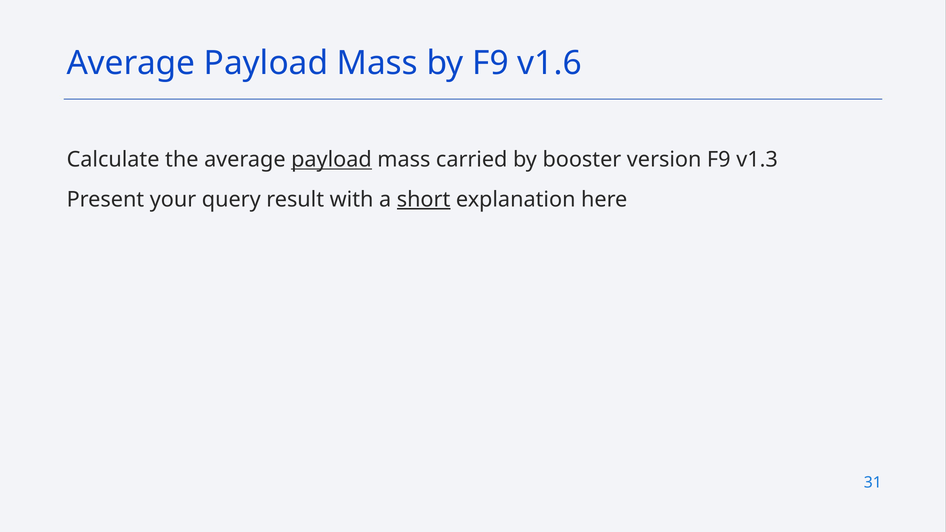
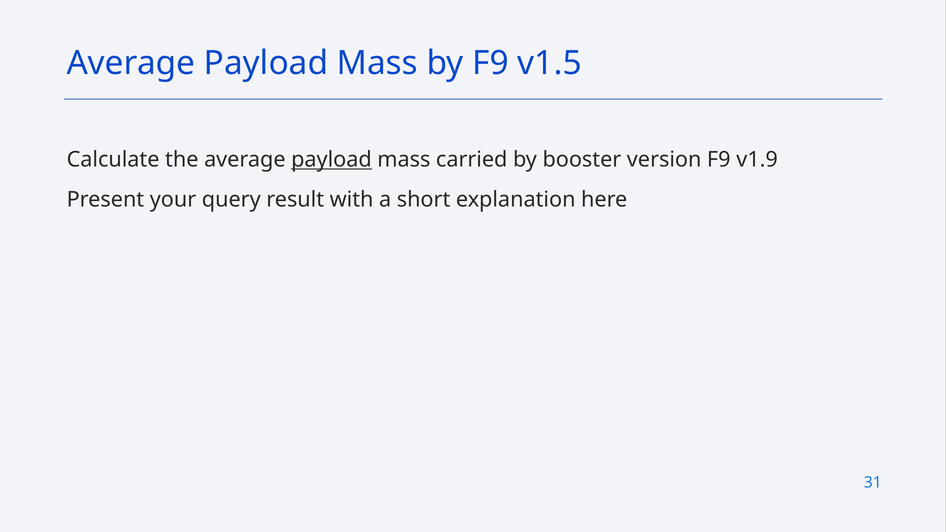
v1.6: v1.6 -> v1.5
v1.3: v1.3 -> v1.9
short underline: present -> none
